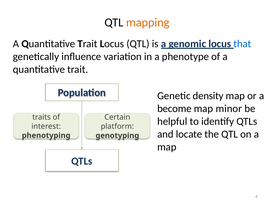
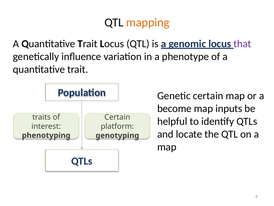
that colour: blue -> purple
Genetic density: density -> certain
minor: minor -> inputs
